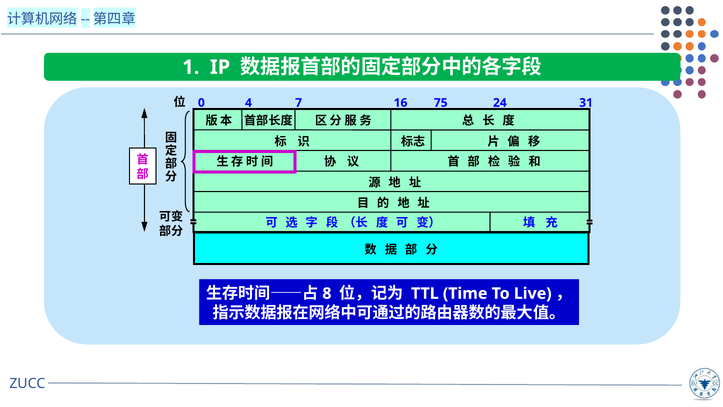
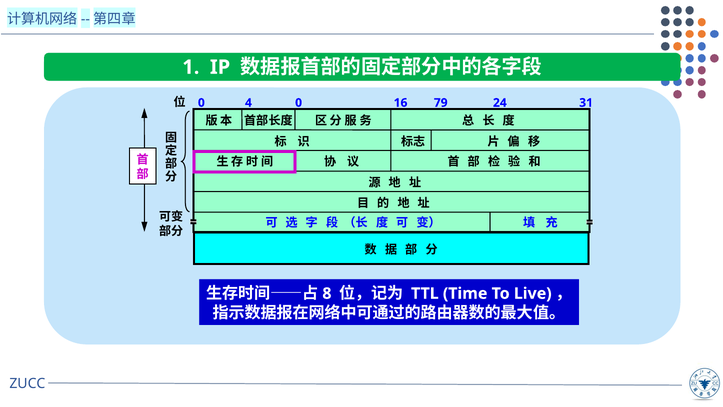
4 7: 7 -> 0
75: 75 -> 79
